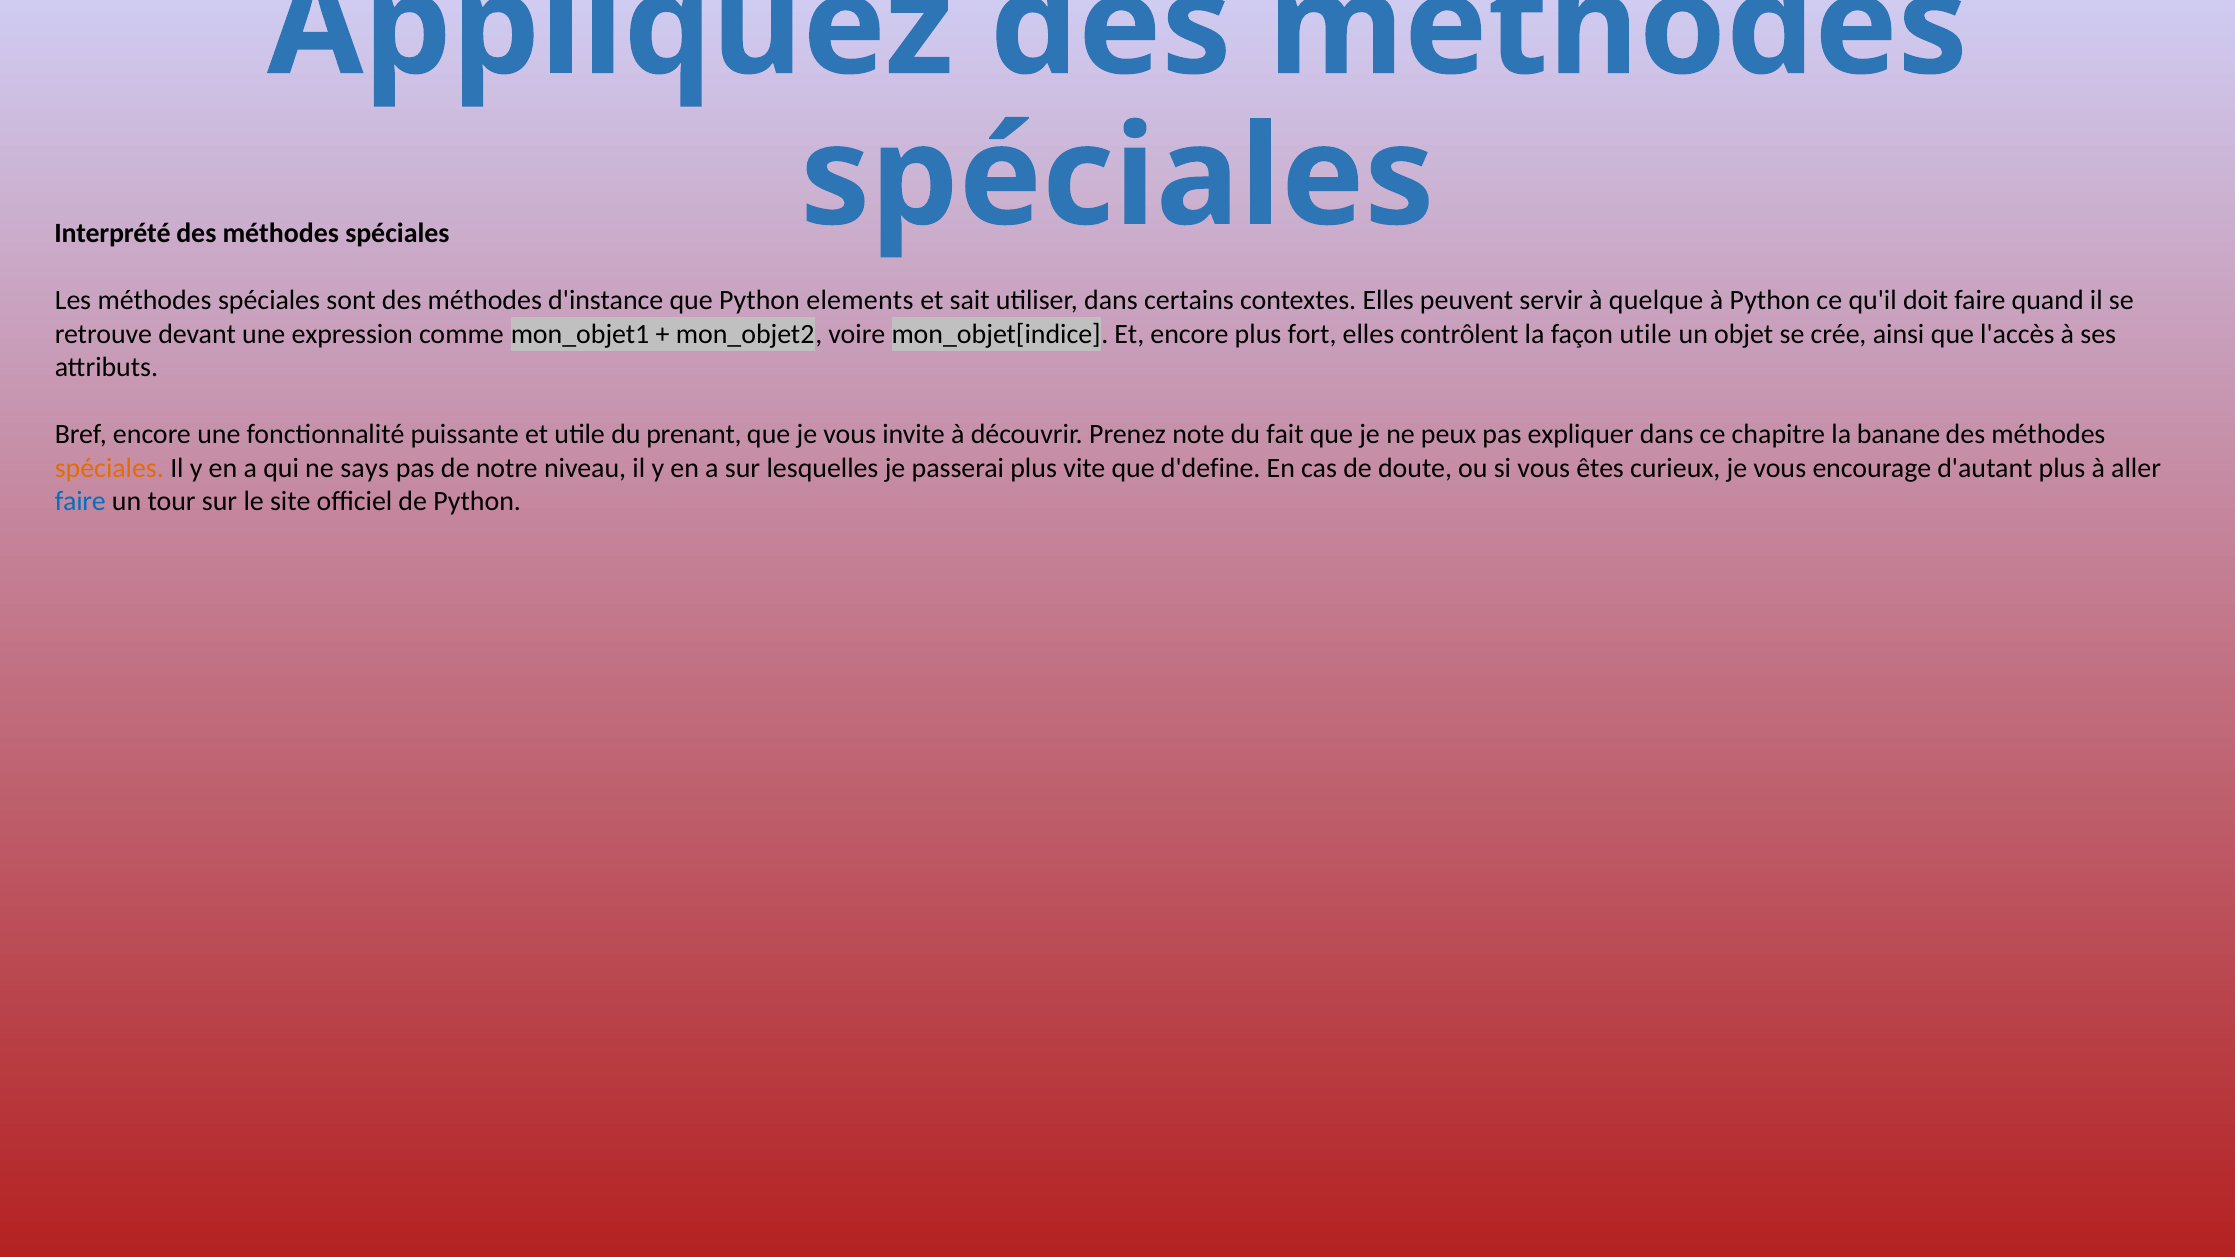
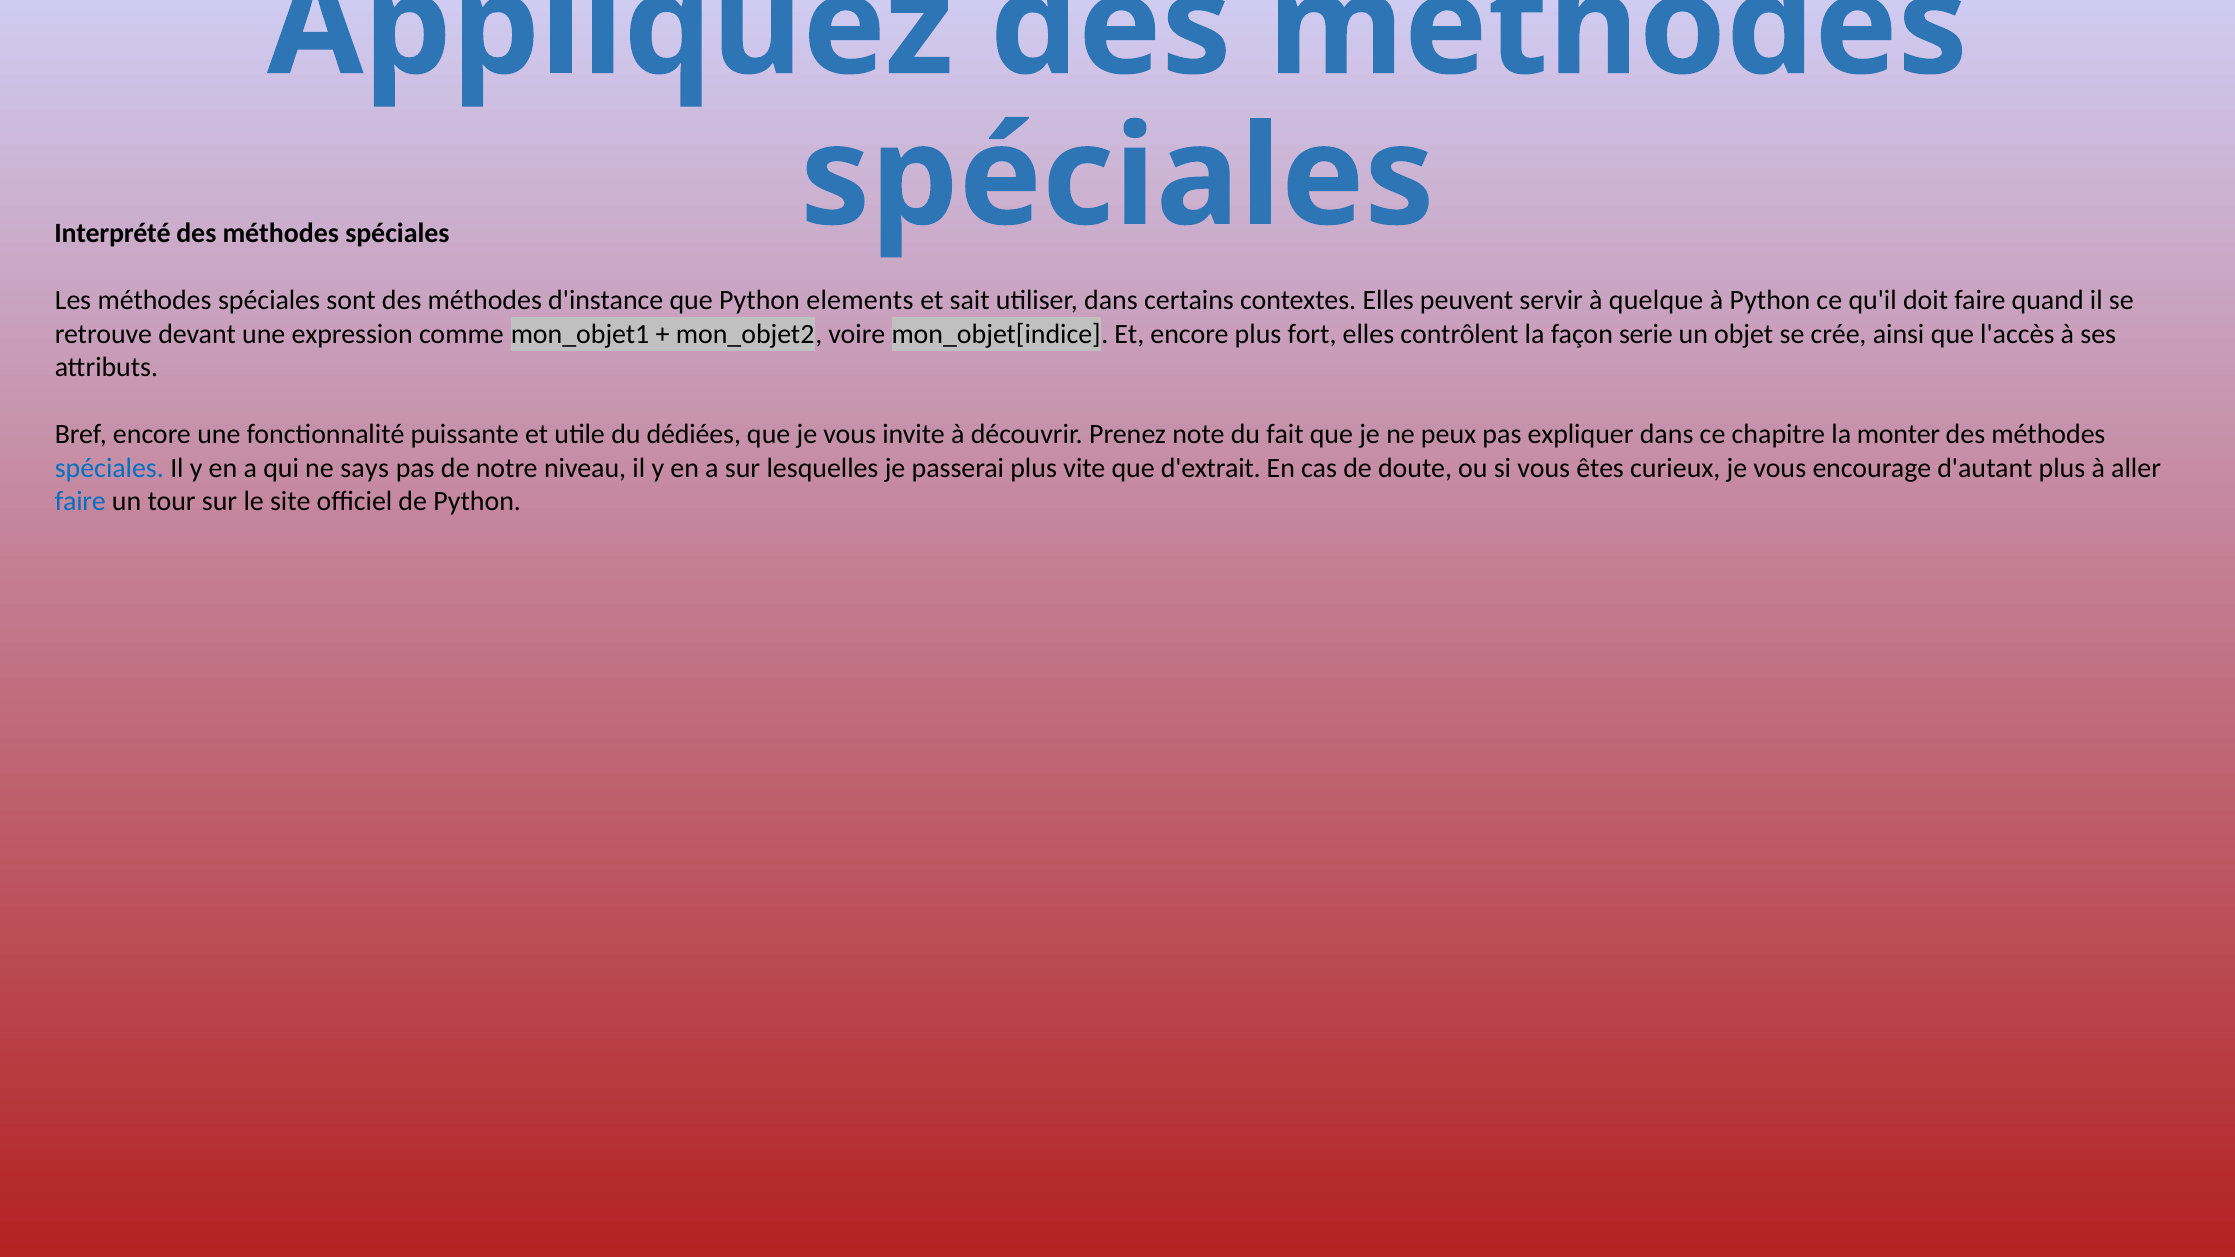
façon utile: utile -> serie
prenant: prenant -> dédiées
banane: banane -> monter
spéciales at (109, 468) colour: orange -> blue
d'define: d'define -> d'extrait
